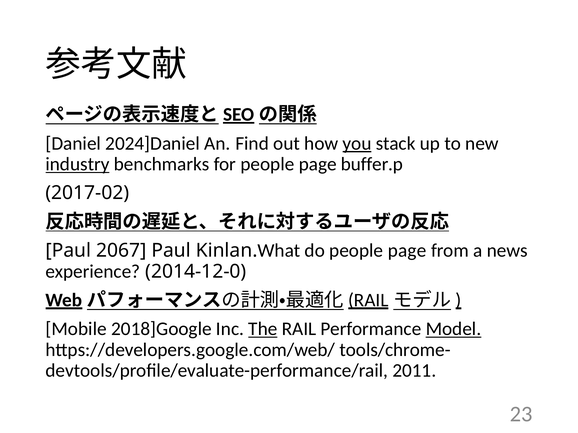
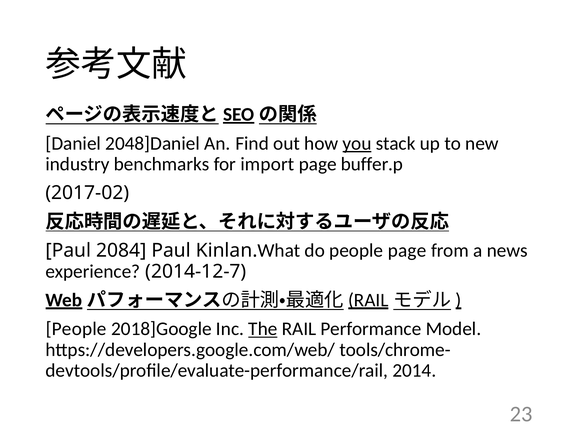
2024]Daniel: 2024]Daniel -> 2048]Daniel
industry underline: present -> none
for people: people -> import
2067: 2067 -> 2084
2014-12-0: 2014-12-0 -> 2014-12-7
Mobile at (76, 329): Mobile -> People
Model underline: present -> none
2011: 2011 -> 2014
